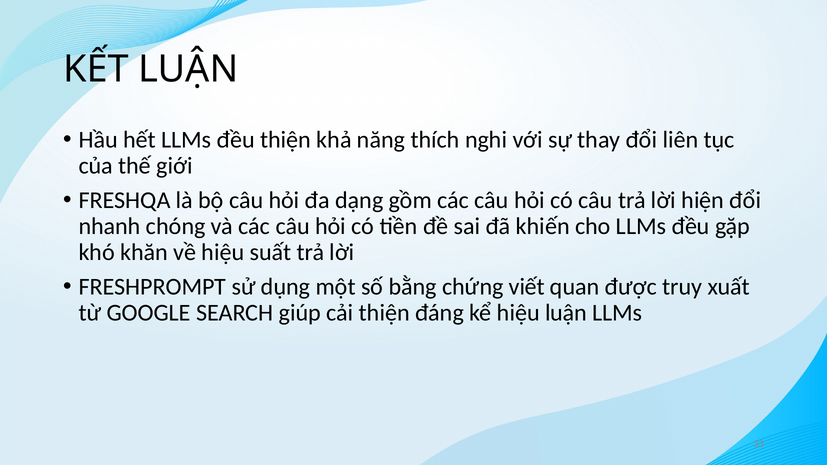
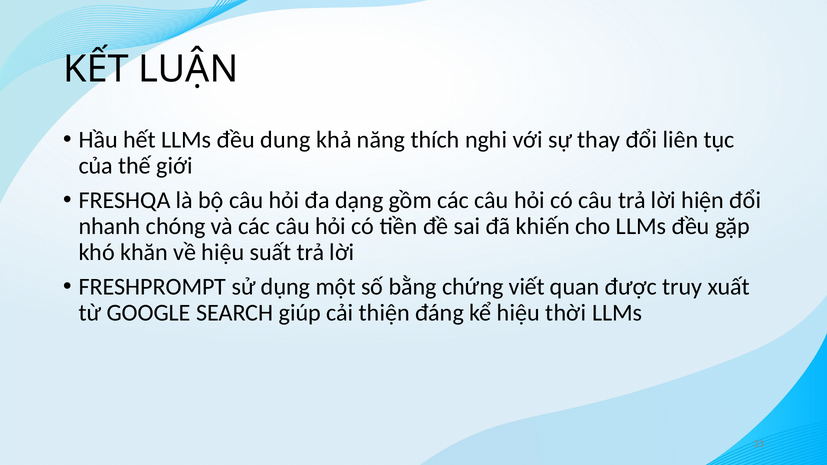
đều thiện: thiện -> dung
hiệu luận: luận -> thời
